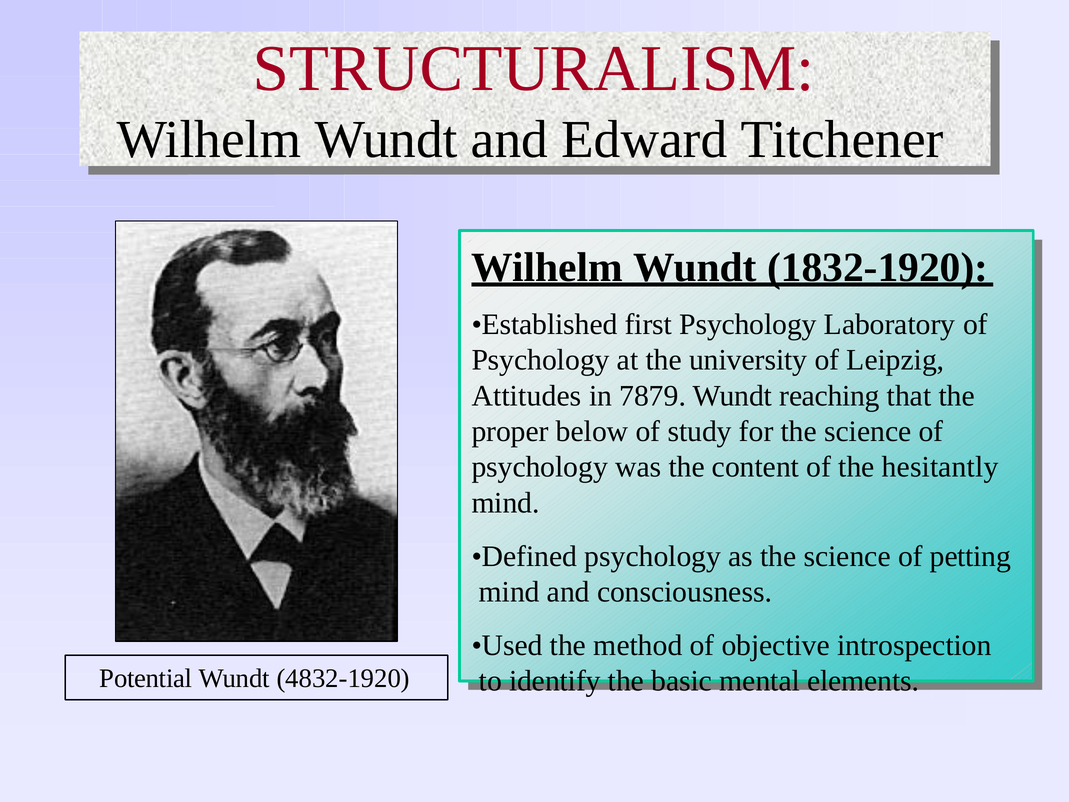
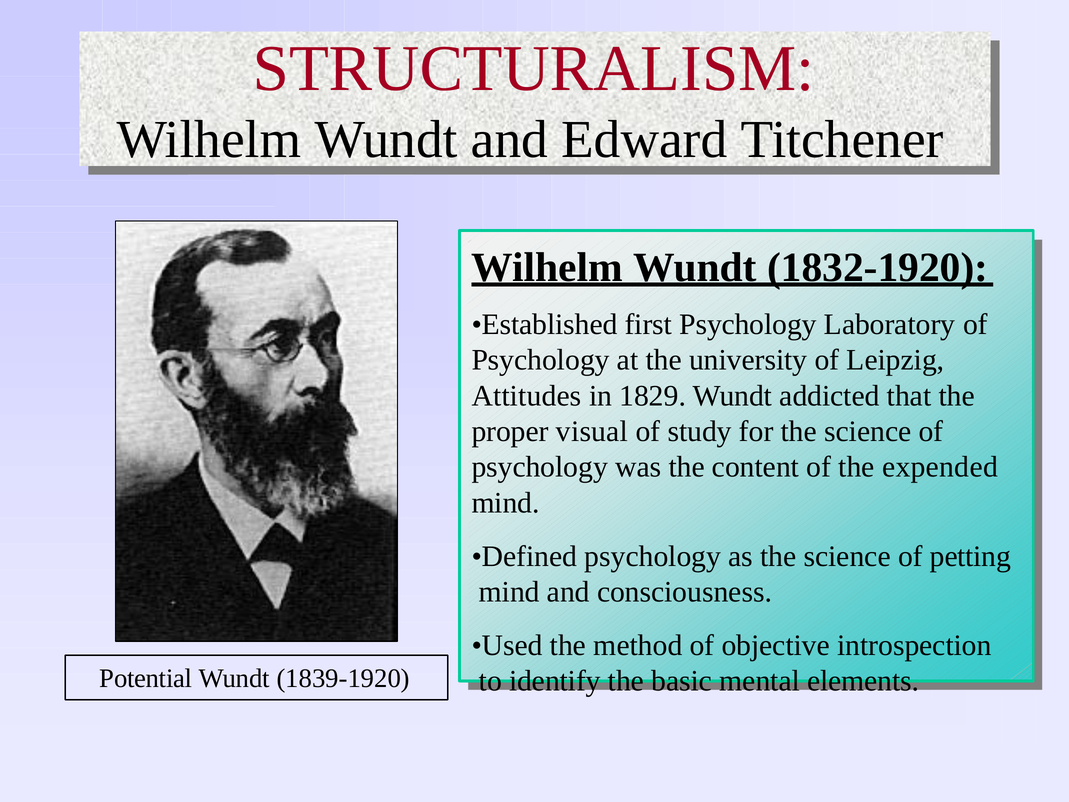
7879: 7879 -> 1829
reaching: reaching -> addicted
below: below -> visual
hesitantly: hesitantly -> expended
4832-1920: 4832-1920 -> 1839-1920
